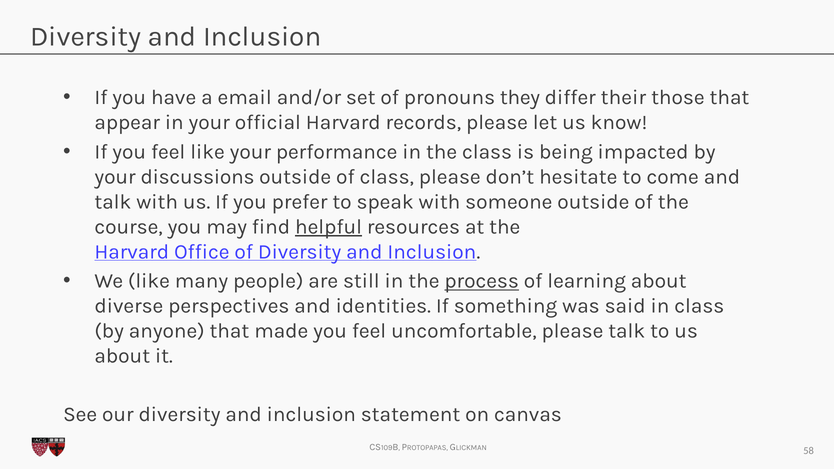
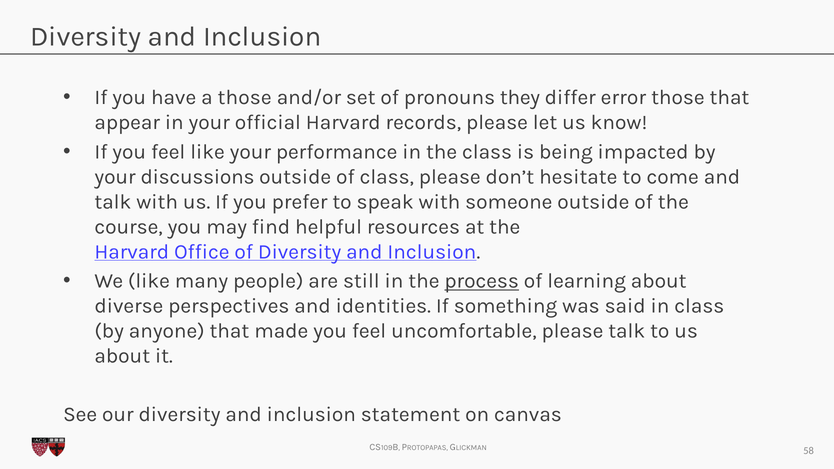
a email: email -> those
their: their -> error
helpful underline: present -> none
